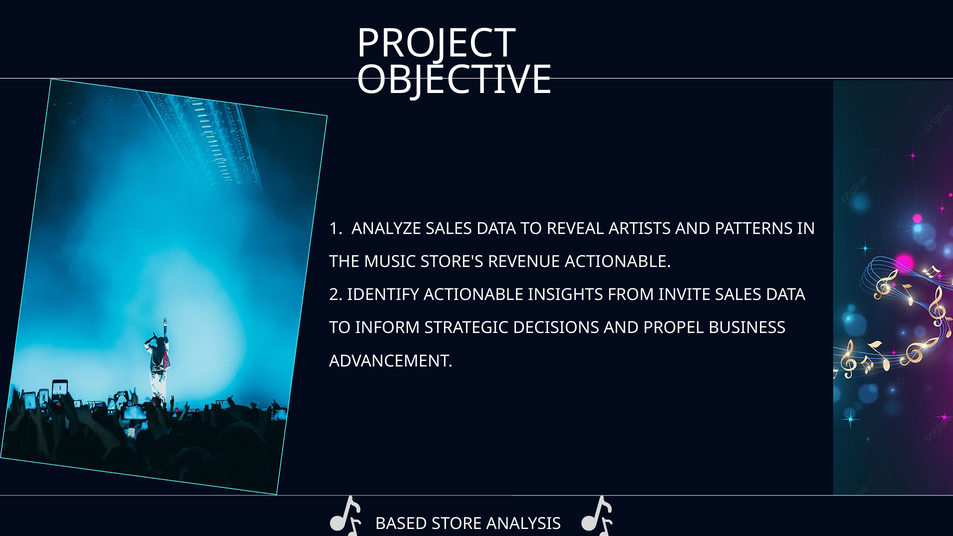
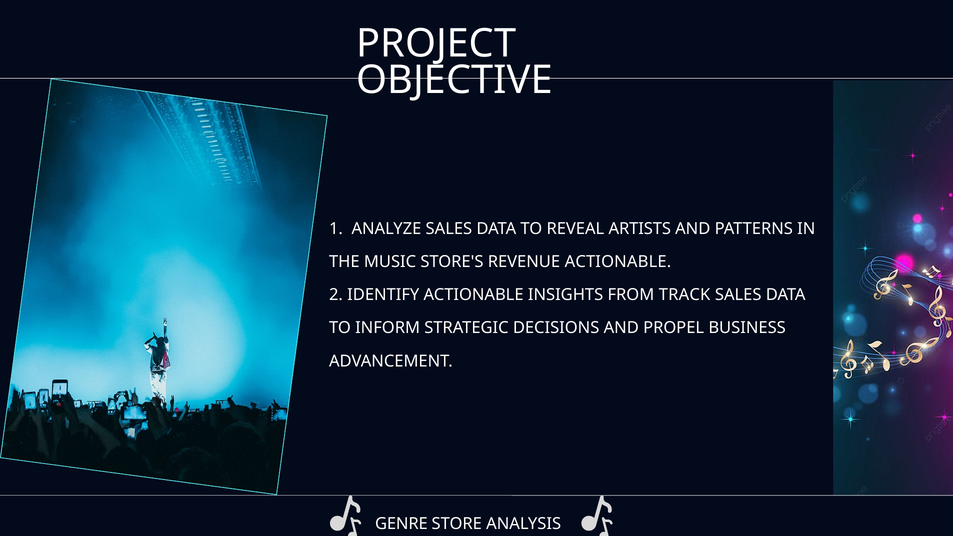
INVITE: INVITE -> TRACK
BASED: BASED -> GENRE
